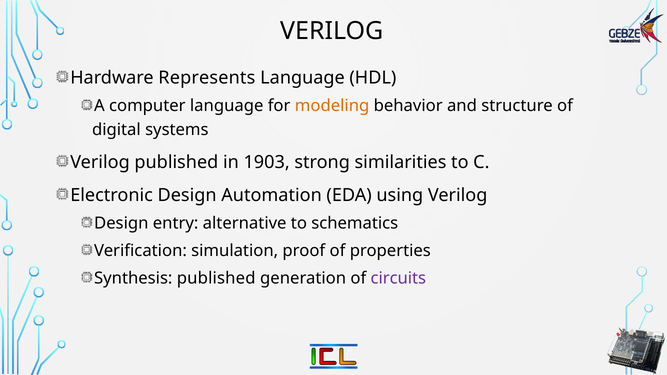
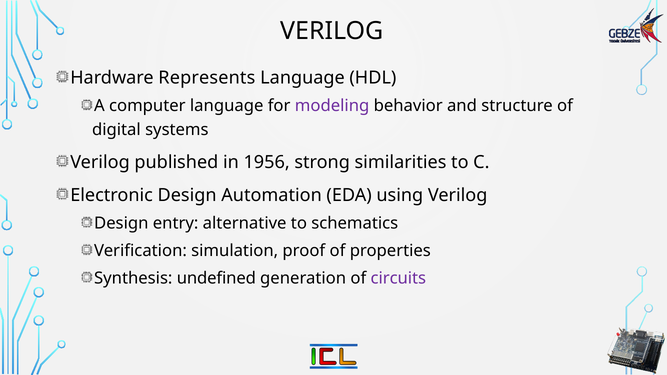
modeling colour: orange -> purple
1903: 1903 -> 1956
Synthesis published: published -> undefined
